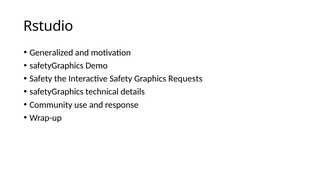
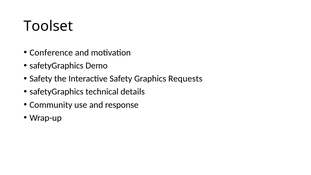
Rstudio: Rstudio -> Toolset
Generalized: Generalized -> Conference
